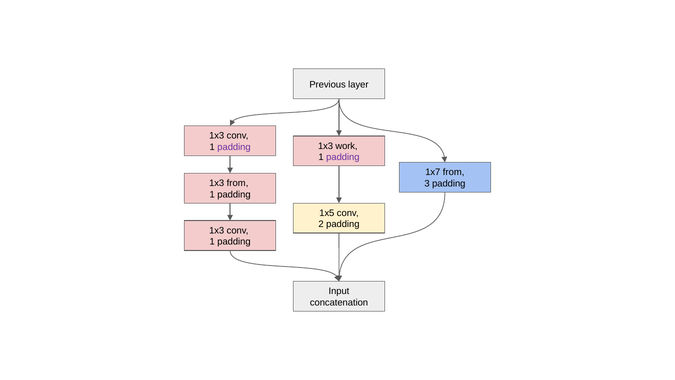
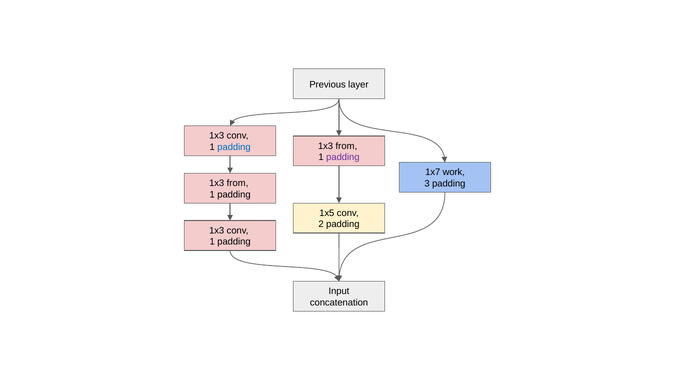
work at (346, 146): work -> from
padding at (234, 147) colour: purple -> blue
1x7 from: from -> work
